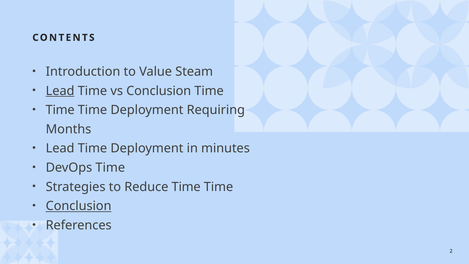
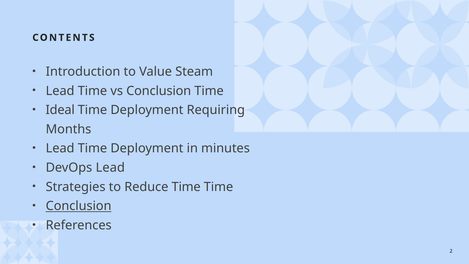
Lead at (60, 91) underline: present -> none
Time at (60, 110): Time -> Ideal
DevOps Time: Time -> Lead
